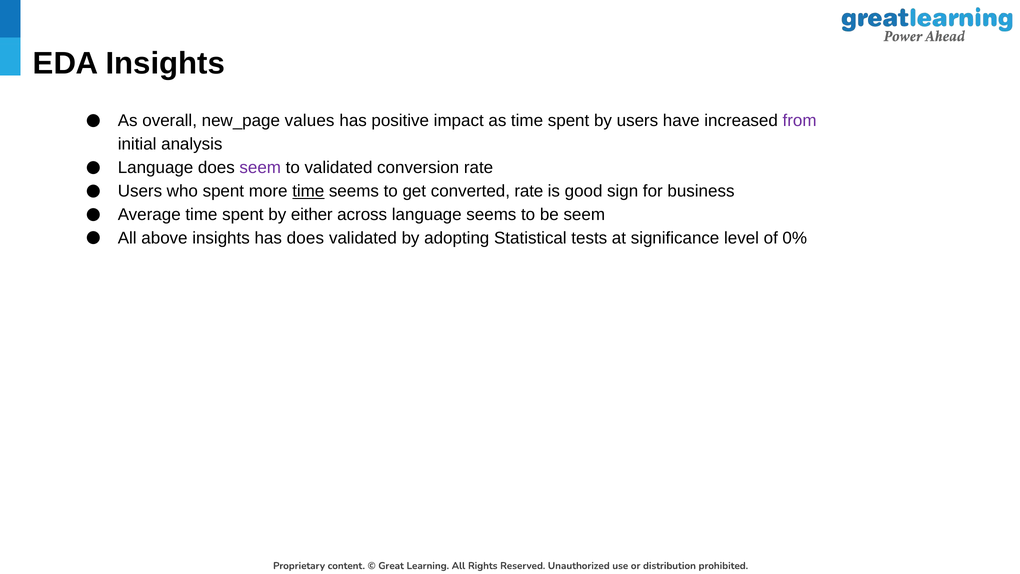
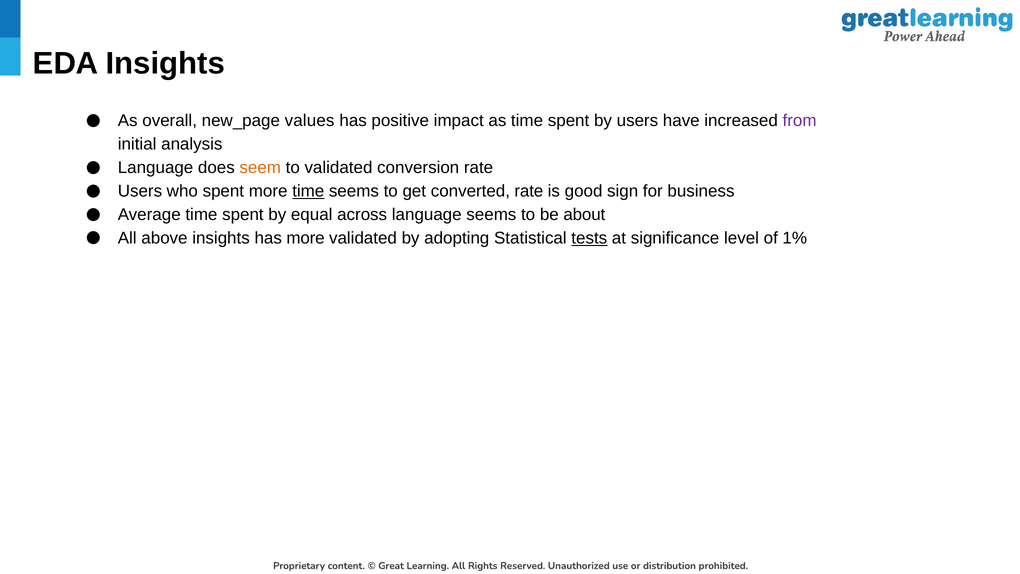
seem at (260, 168) colour: purple -> orange
either: either -> equal
be seem: seem -> about
has does: does -> more
tests underline: none -> present
0%: 0% -> 1%
